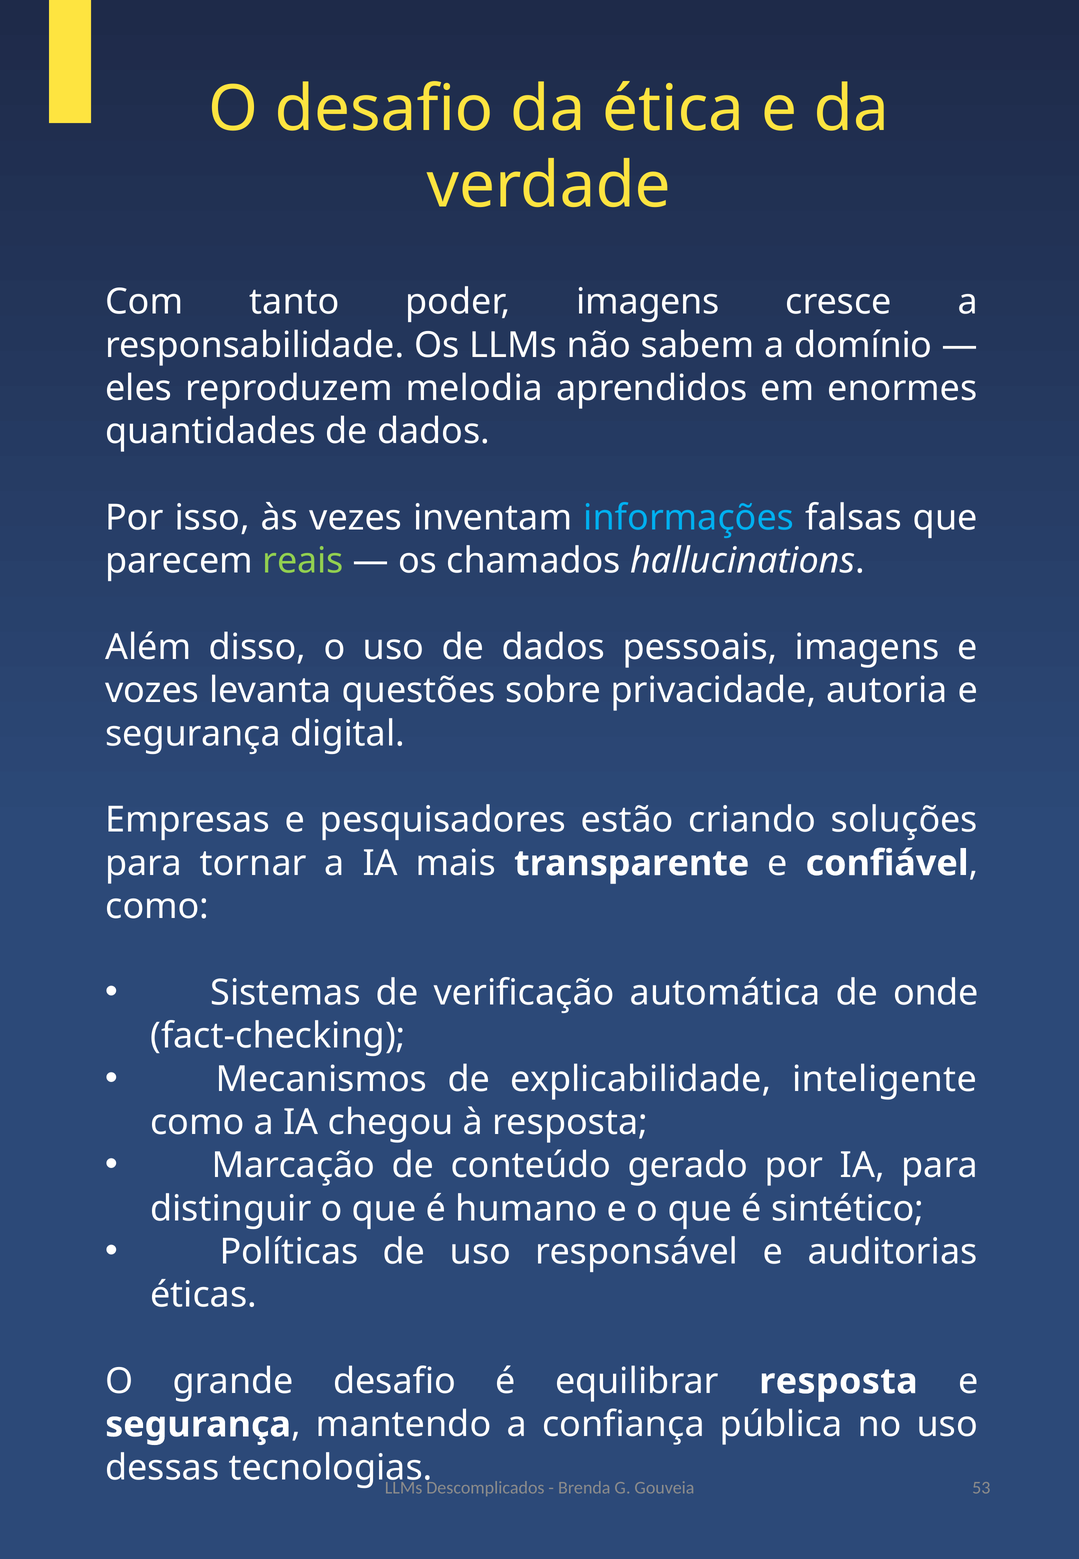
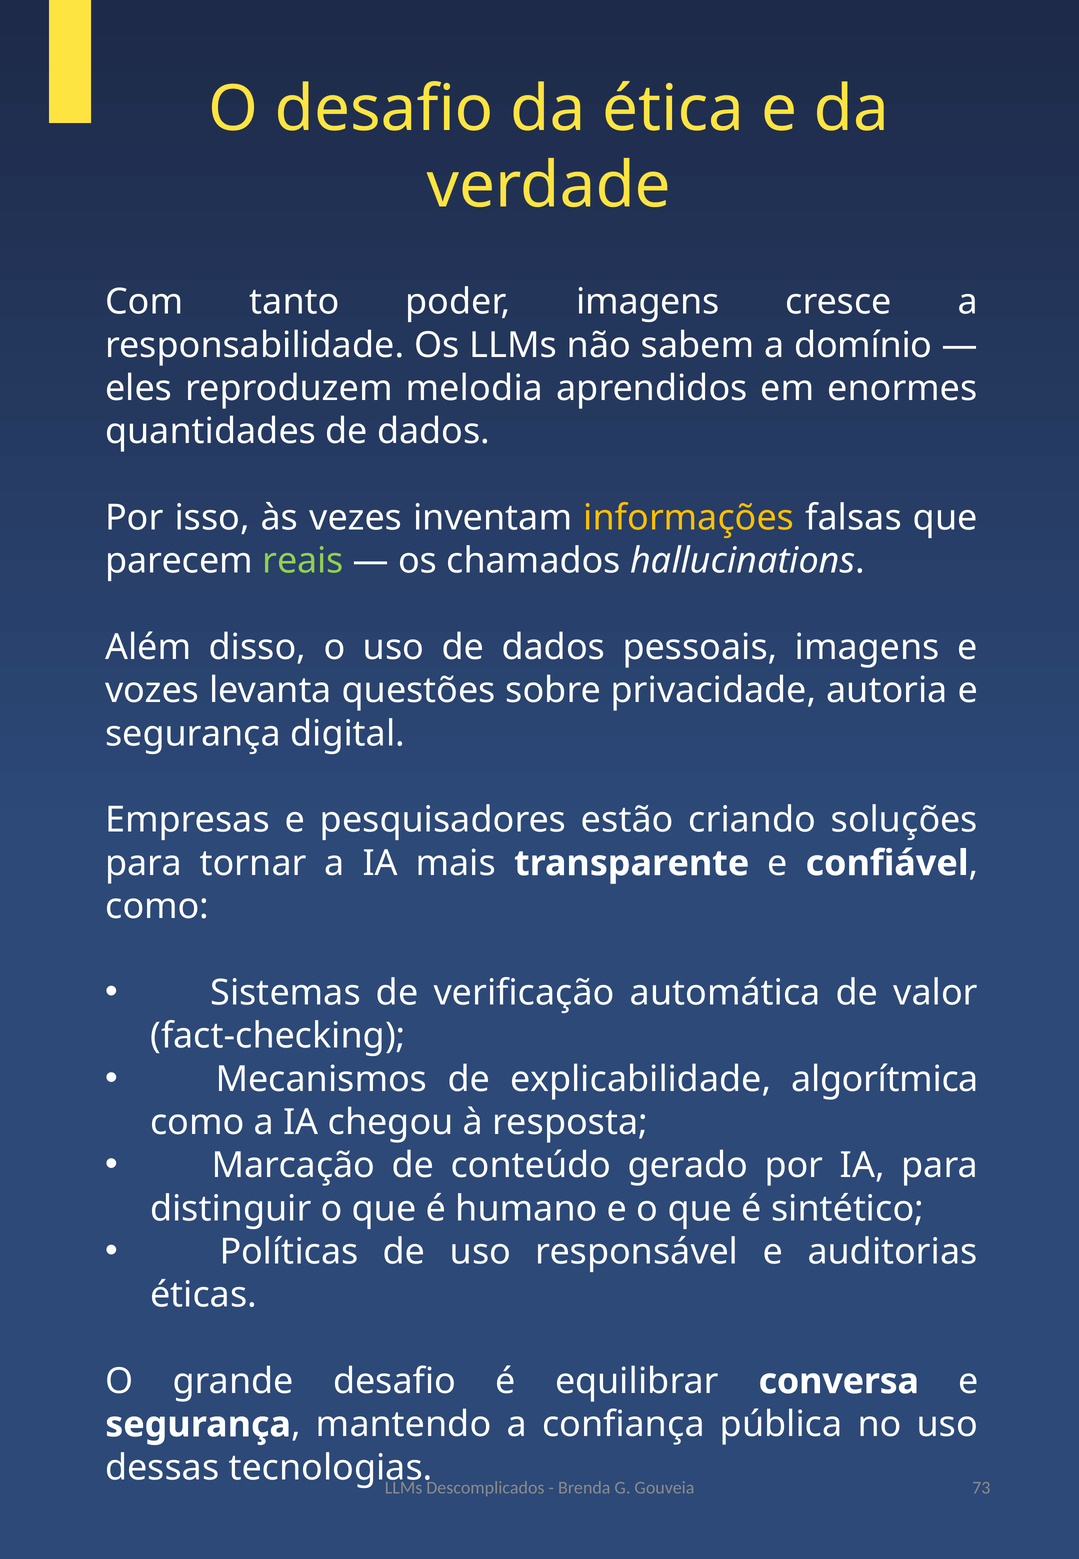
informações colour: light blue -> yellow
onde: onde -> valor
inteligente: inteligente -> algorítmica
equilibrar resposta: resposta -> conversa
53: 53 -> 73
